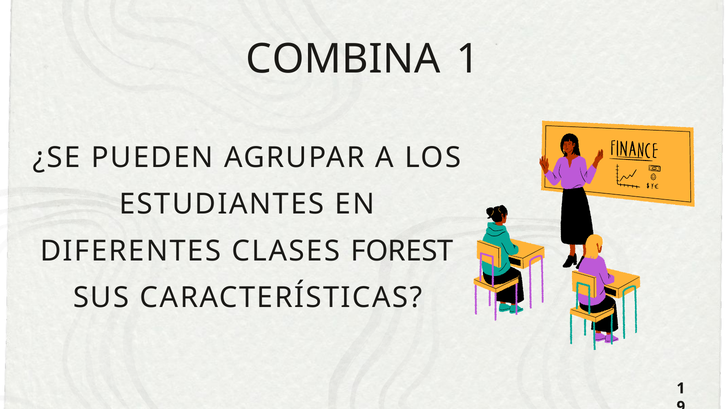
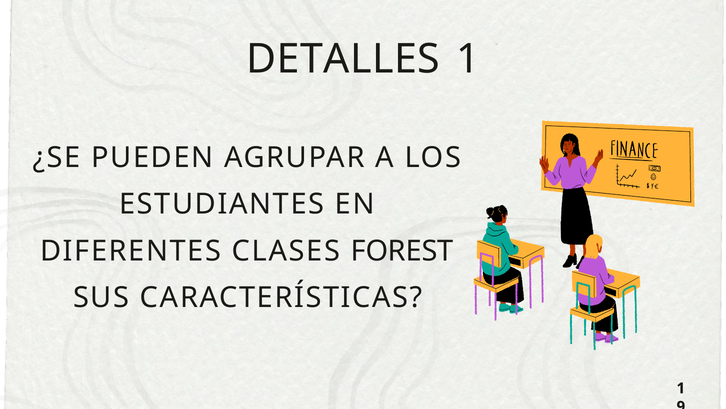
COMBINA: COMBINA -> DETALLES
